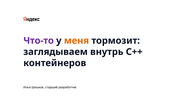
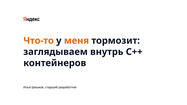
Что-то colour: purple -> orange
